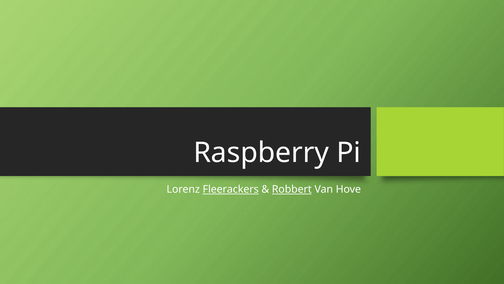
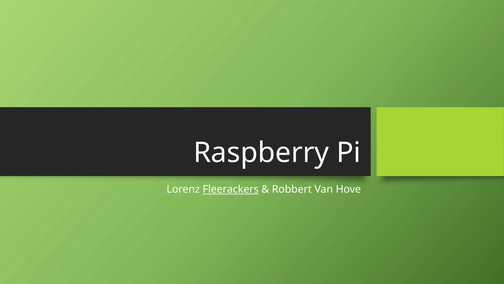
Robbert underline: present -> none
